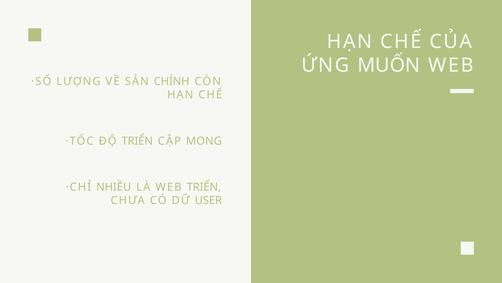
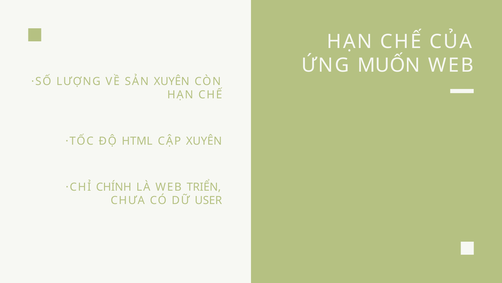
SẢN CHÍNH: CHÍNH -> XUYÊN
ĐỘ TRIỂN: TRIỂN -> HTML
CẬP MONG: MONG -> XUYÊN
NHIỀU: NHIỀU -> CHÍNH
